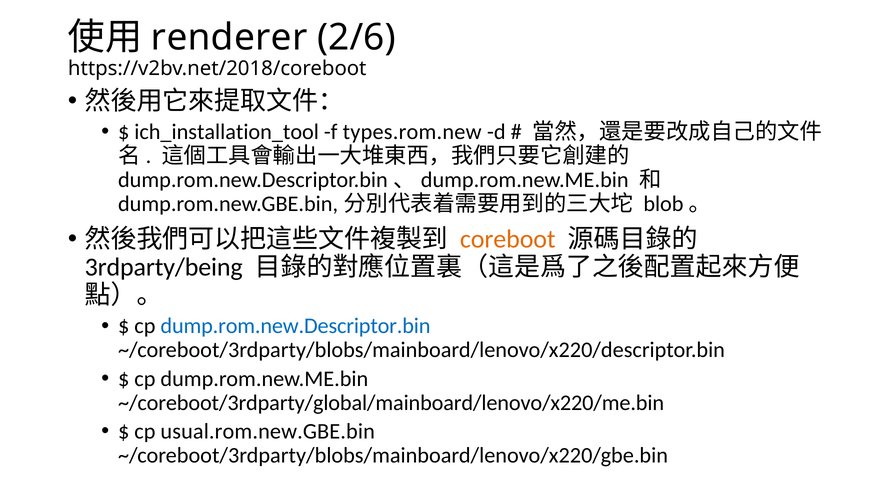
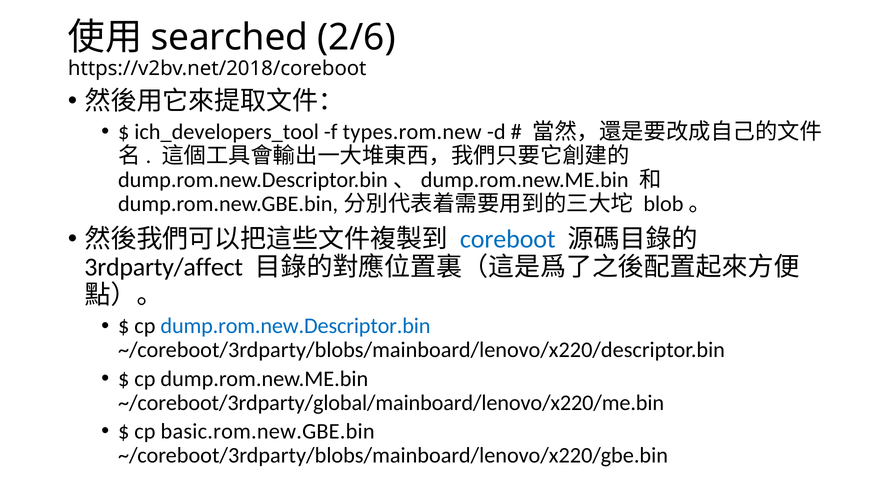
renderer: renderer -> searched
ich_installation_tool: ich_installation_tool -> ich_developers_tool
coreboot colour: orange -> blue
3rdparty/being: 3rdparty/being -> 3rdparty/affect
usual.rom.new.GBE.bin: usual.rom.new.GBE.bin -> basic.rom.new.GBE.bin
